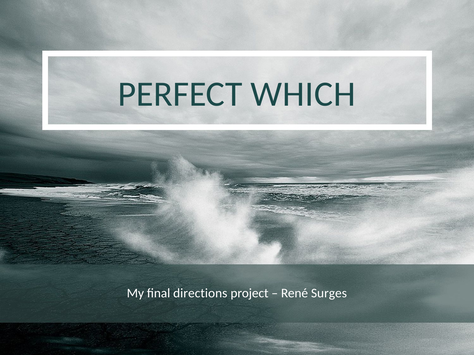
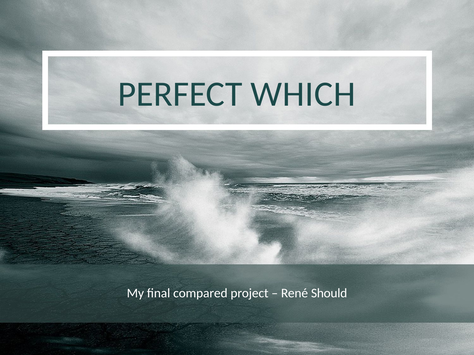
directions: directions -> compared
Surges: Surges -> Should
